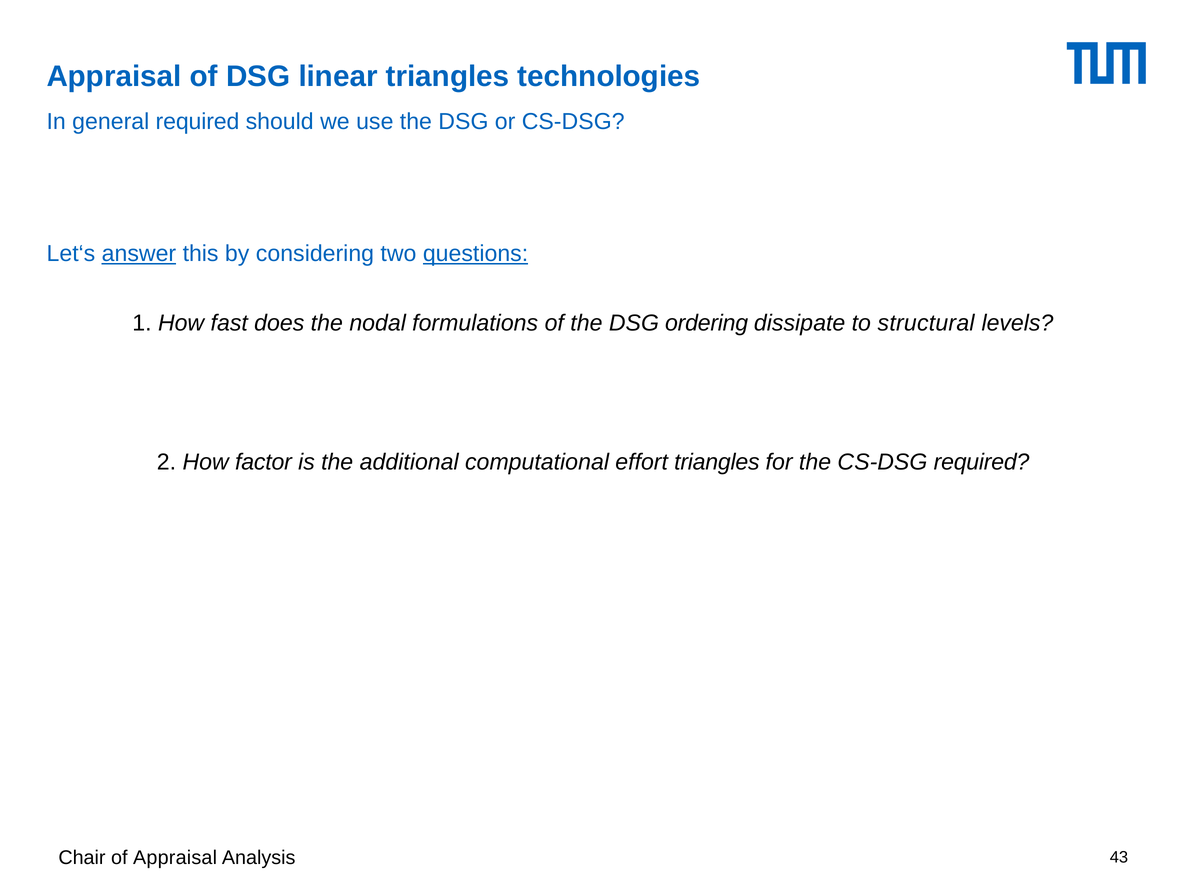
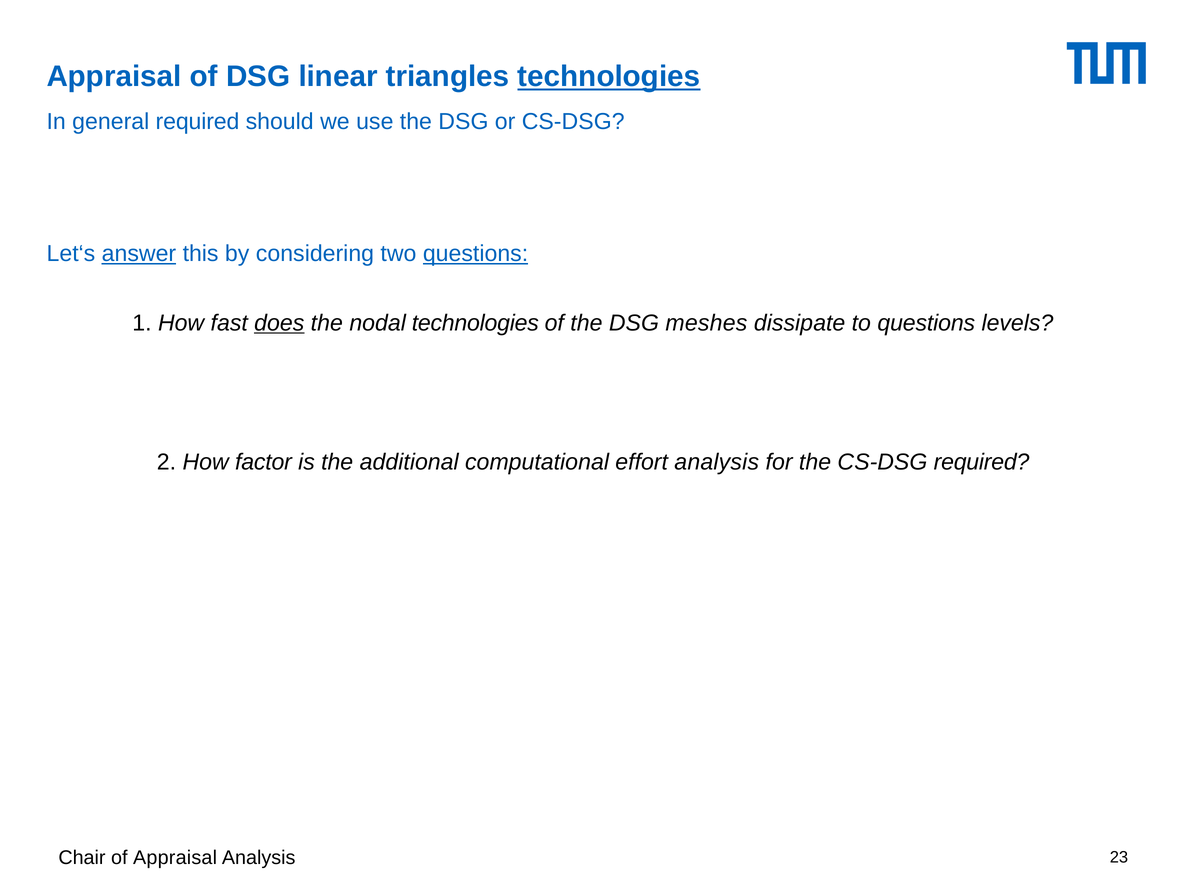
technologies at (609, 77) underline: none -> present
does underline: none -> present
nodal formulations: formulations -> technologies
ordering: ordering -> meshes
to structural: structural -> questions
effort triangles: triangles -> analysis
43: 43 -> 23
